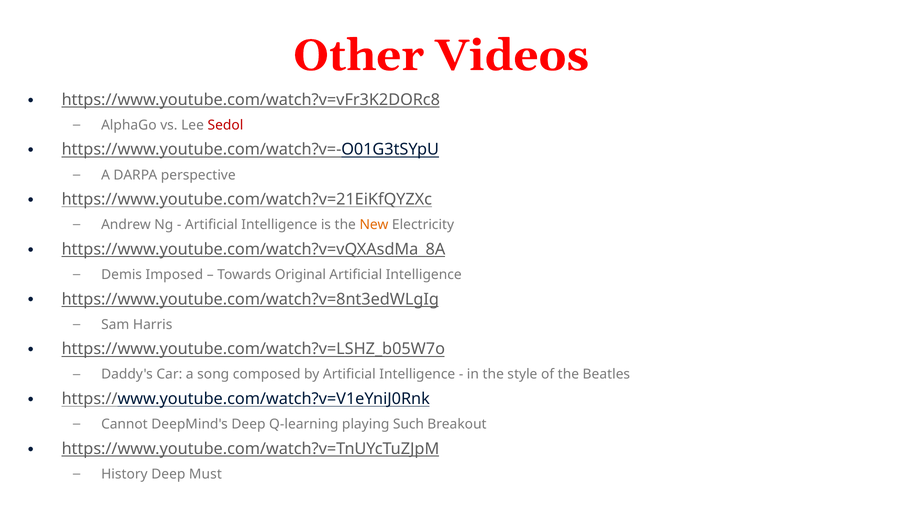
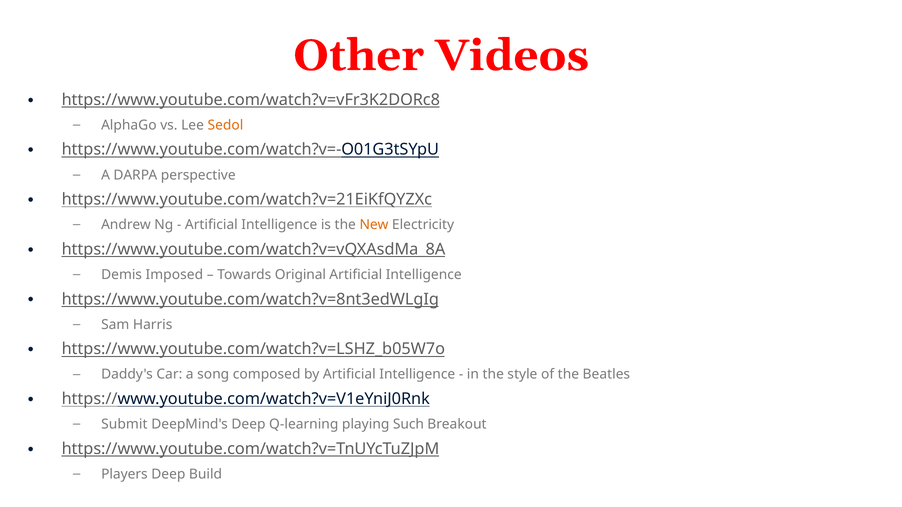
Sedol colour: red -> orange
Cannot: Cannot -> Submit
History: History -> Players
Must: Must -> Build
